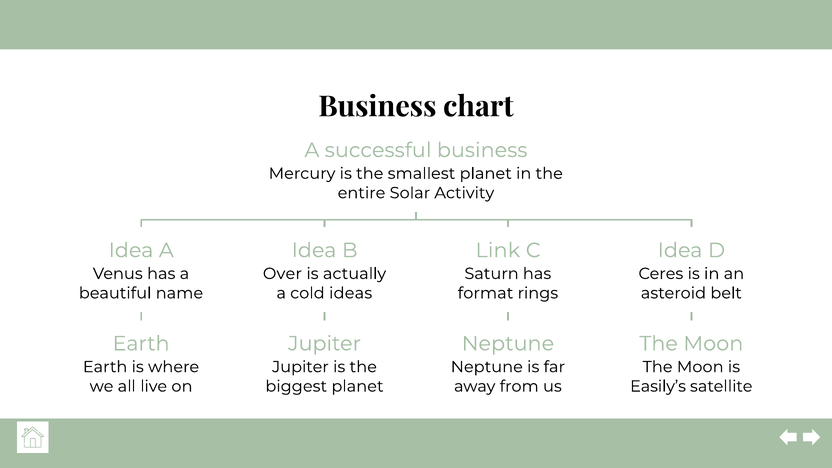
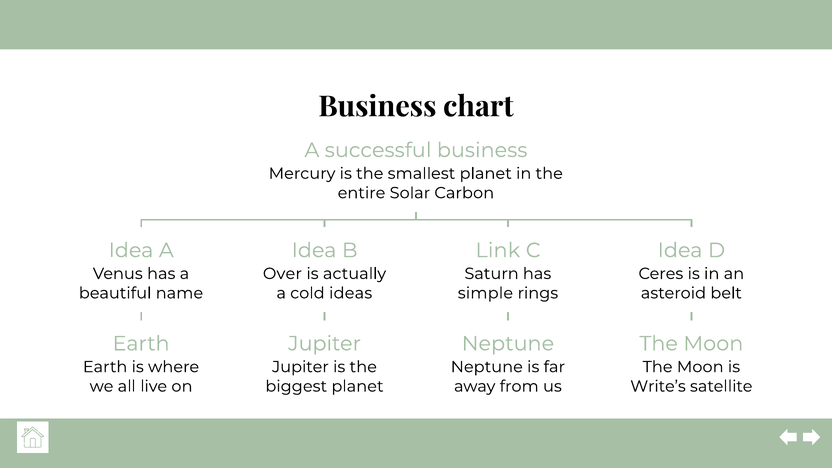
Activity: Activity -> Carbon
format: format -> simple
Easily’s: Easily’s -> Write’s
